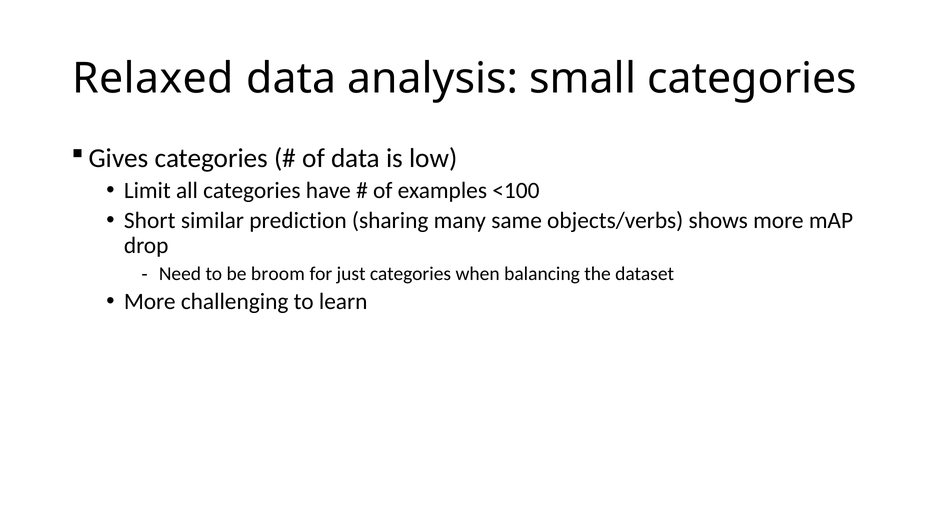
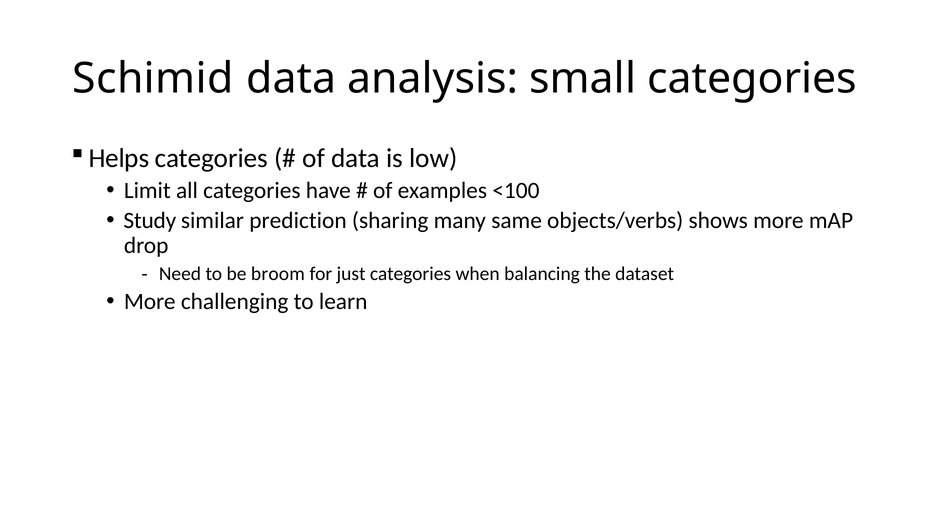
Relaxed: Relaxed -> Schimid
Gives: Gives -> Helps
Short: Short -> Study
